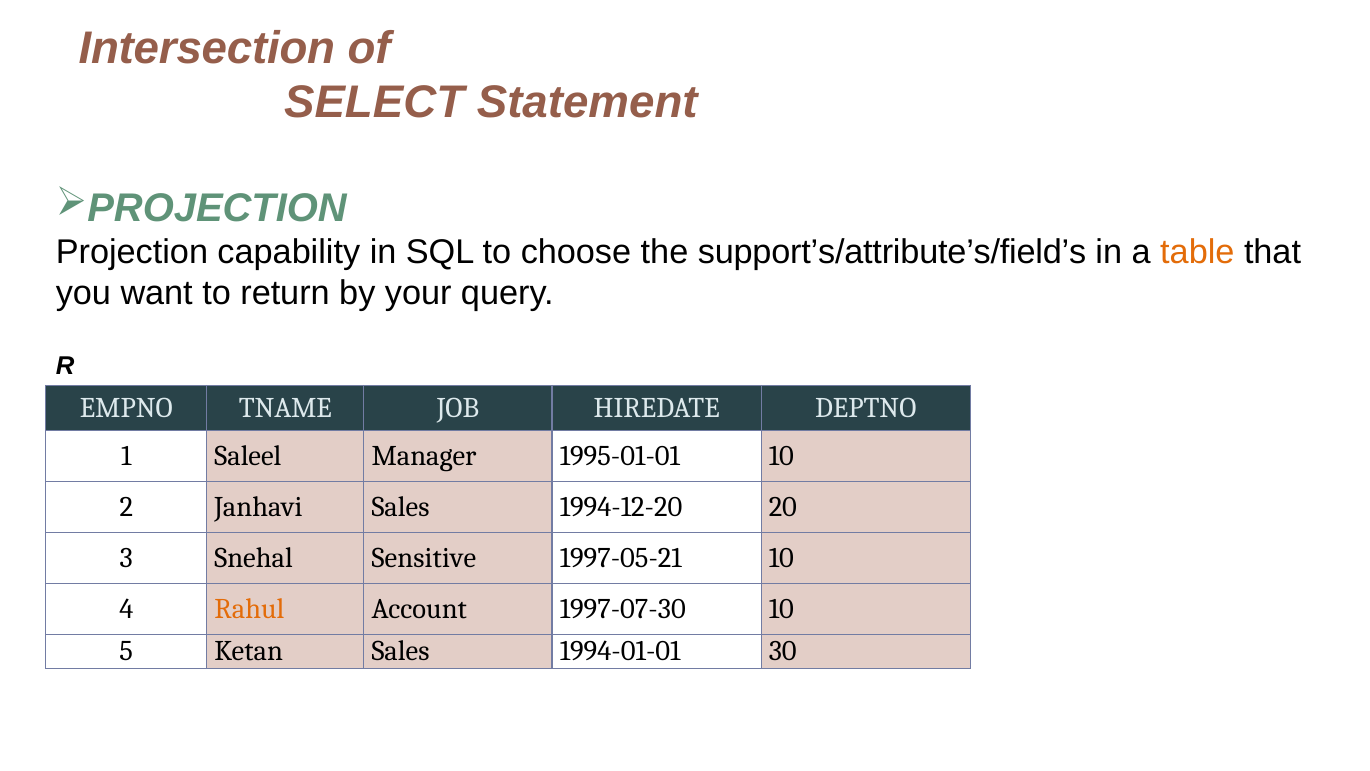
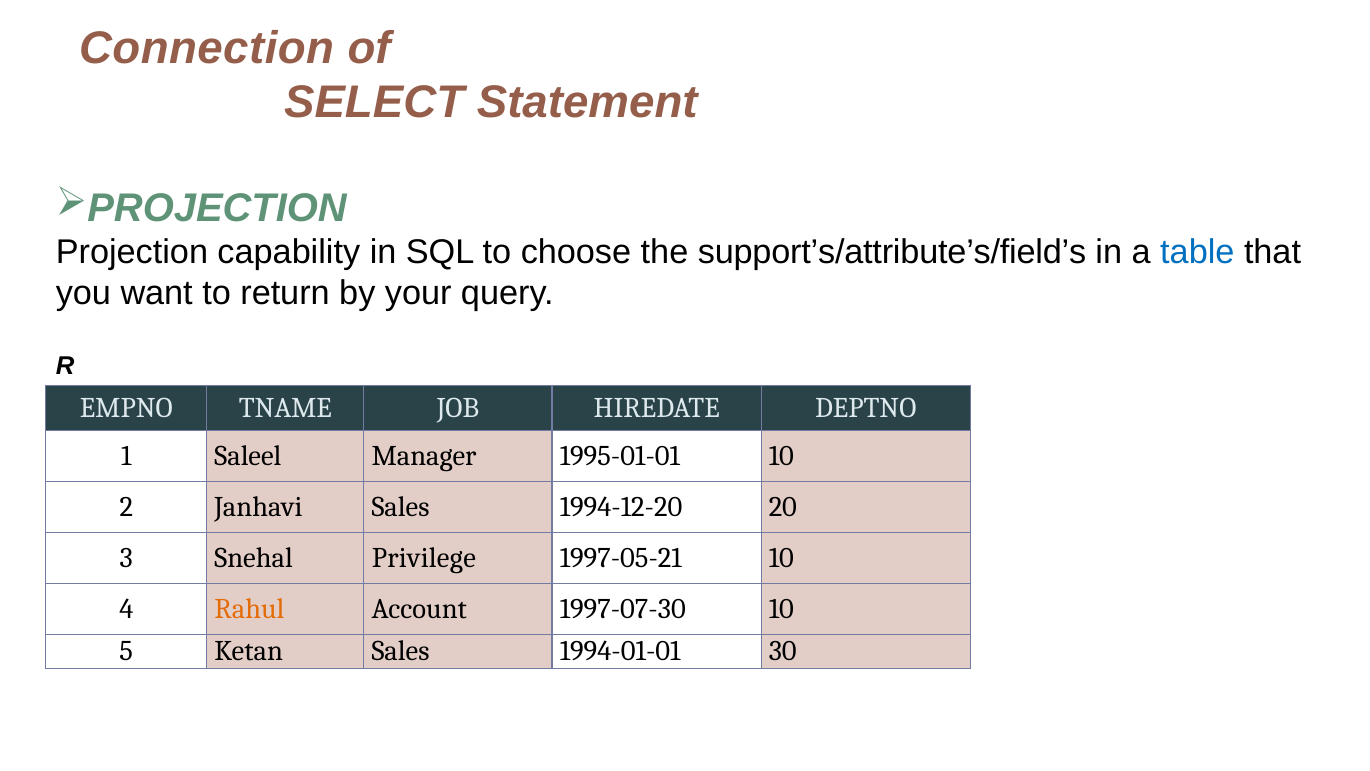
Intersection: Intersection -> Connection
table colour: orange -> blue
Sensitive: Sensitive -> Privilege
